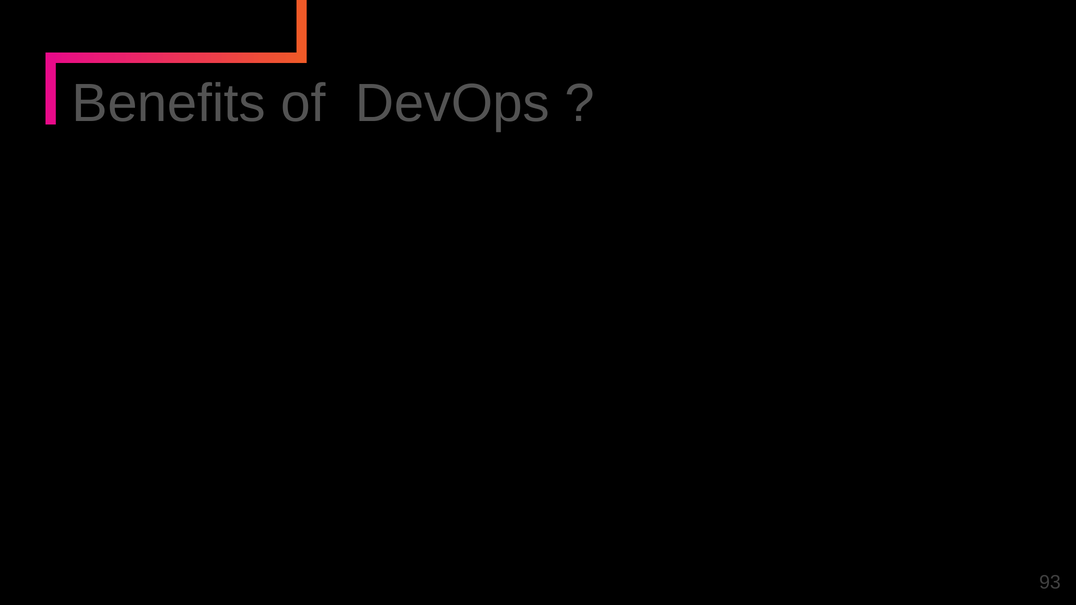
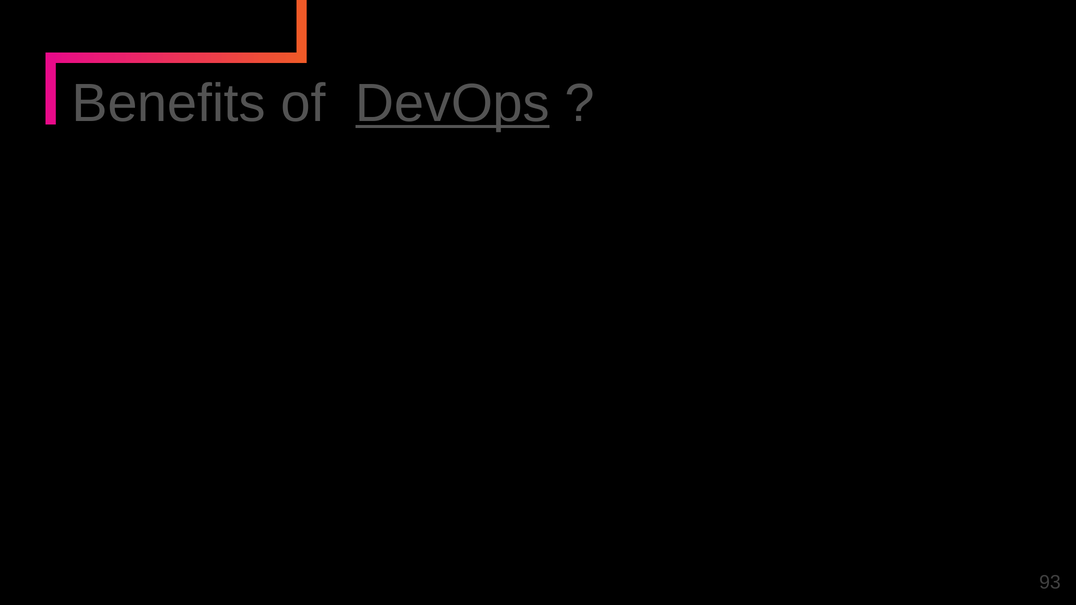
DevOps underline: none -> present
